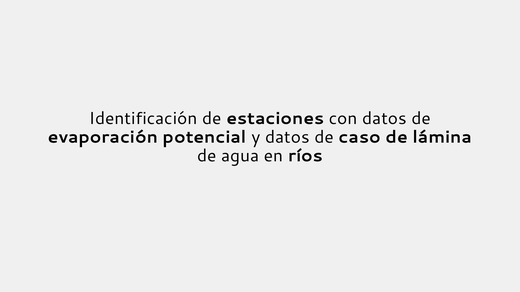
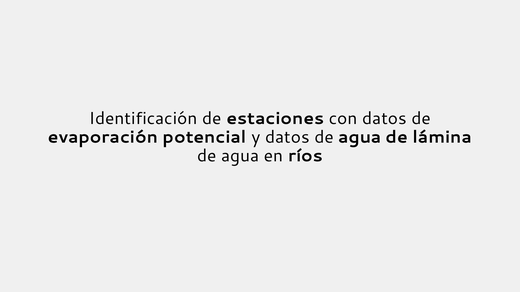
datos de caso: caso -> agua
